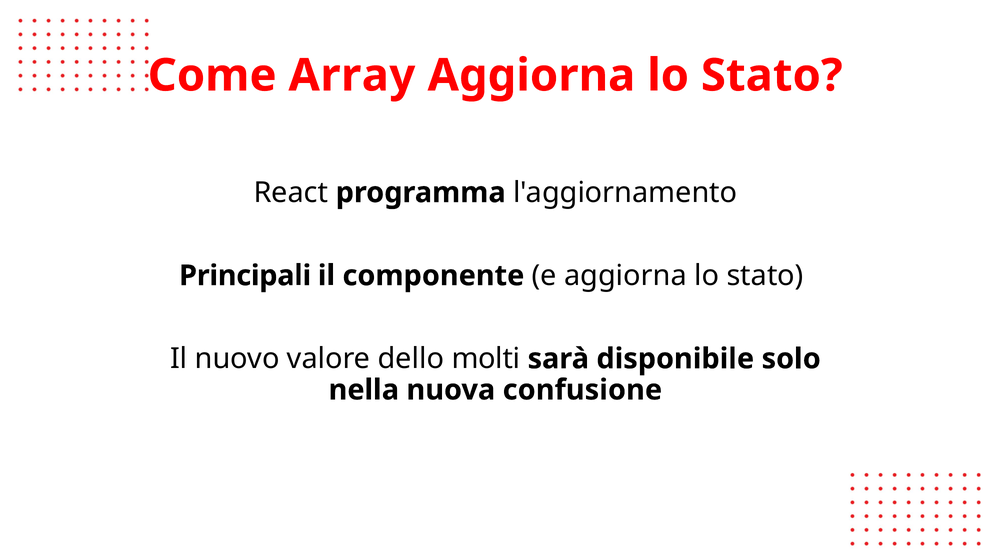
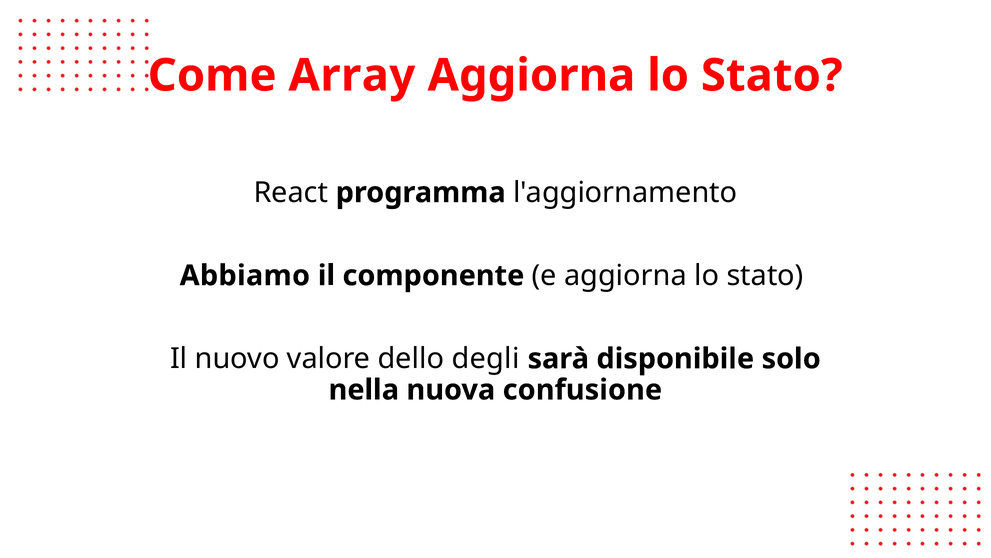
Principali: Principali -> Abbiamo
molti: molti -> degli
